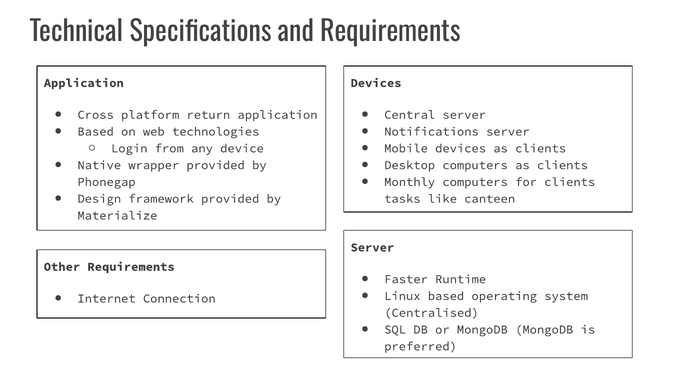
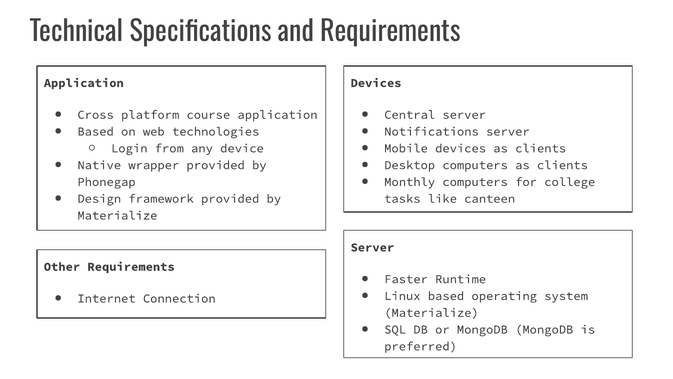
return: return -> course
for clients: clients -> college
Centralised at (432, 312): Centralised -> Materialize
